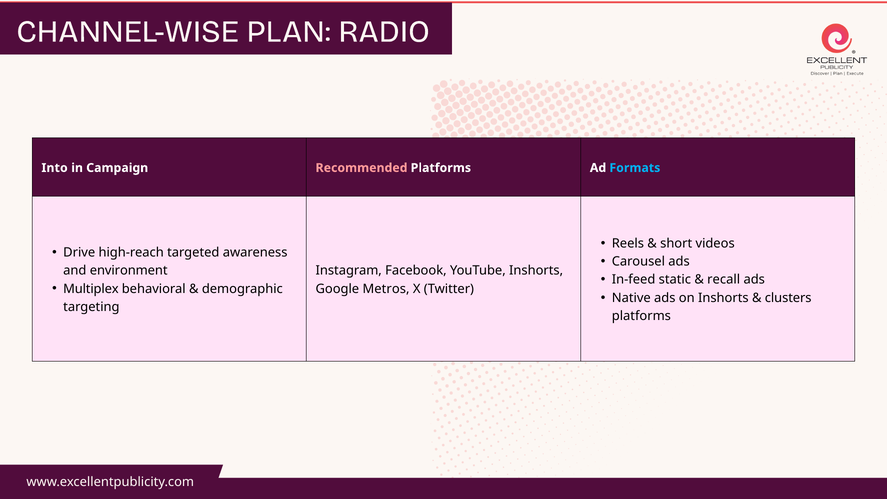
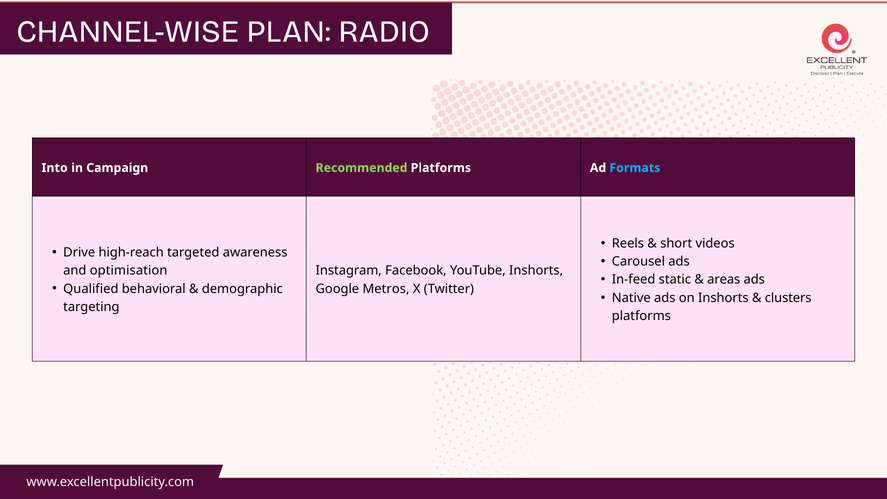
Recommended colour: pink -> light green
environment: environment -> optimisation
recall: recall -> areas
Multiplex: Multiplex -> Qualified
